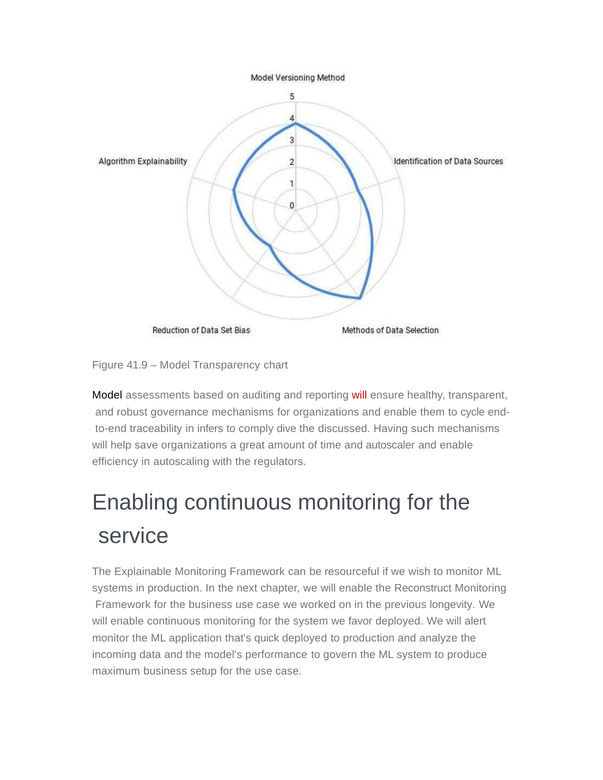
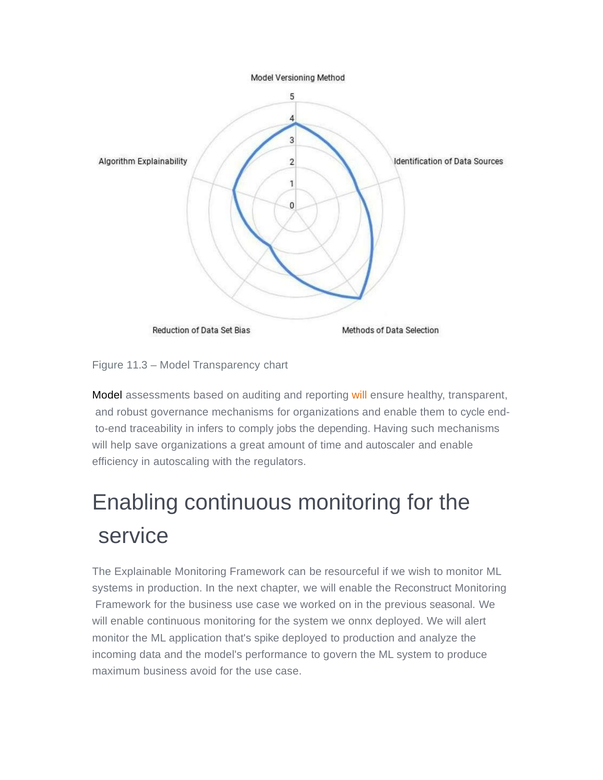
41.9: 41.9 -> 11.3
will at (359, 396) colour: red -> orange
dive: dive -> jobs
discussed: discussed -> depending
longevity: longevity -> seasonal
favor: favor -> onnx
quick: quick -> spike
setup: setup -> avoid
